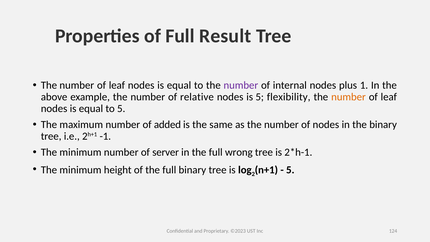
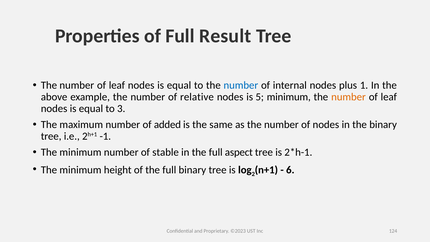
number at (241, 85) colour: purple -> blue
5 flexibility: flexibility -> minimum
to 5: 5 -> 3
server: server -> stable
wrong: wrong -> aspect
5 at (290, 170): 5 -> 6
